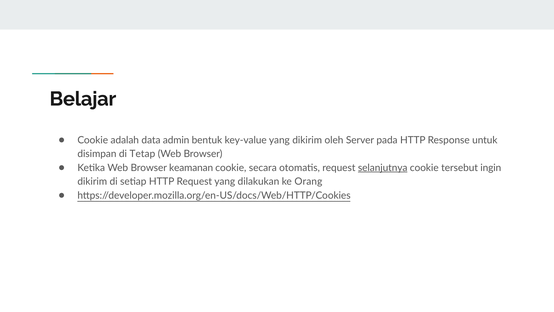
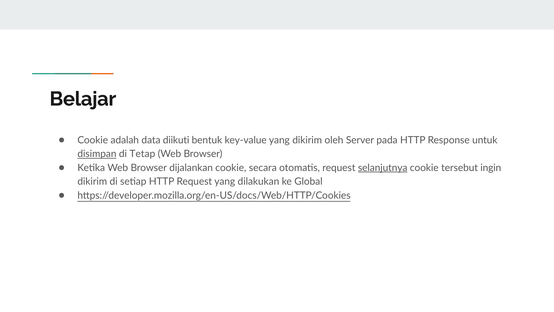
admin: admin -> diikuti
disimpan underline: none -> present
keamanan: keamanan -> dijalankan
Orang: Orang -> Global
